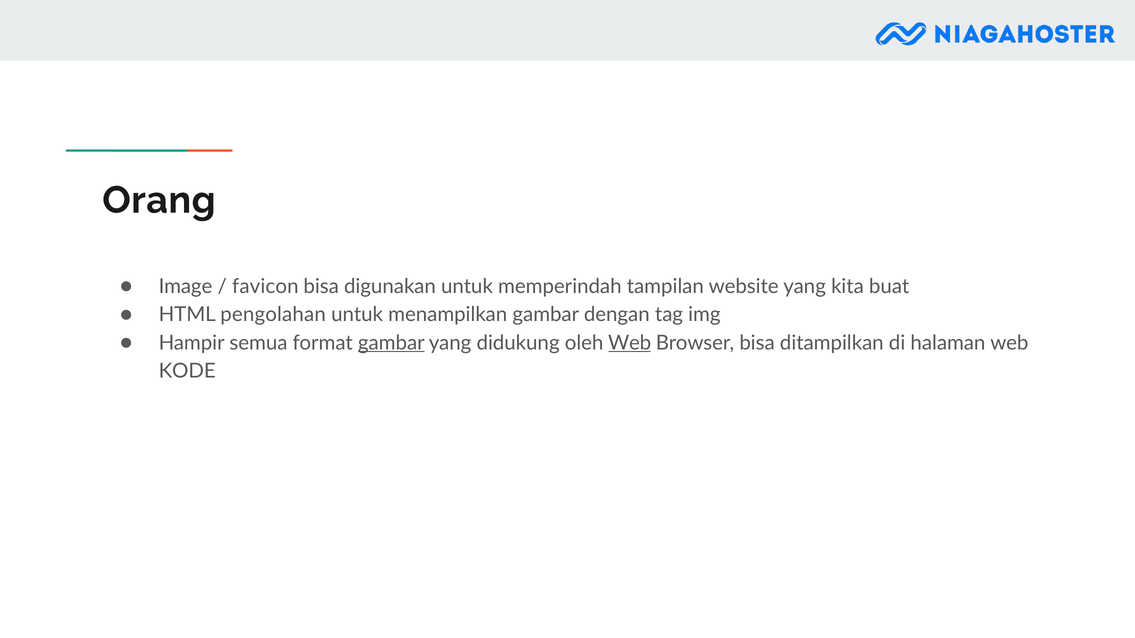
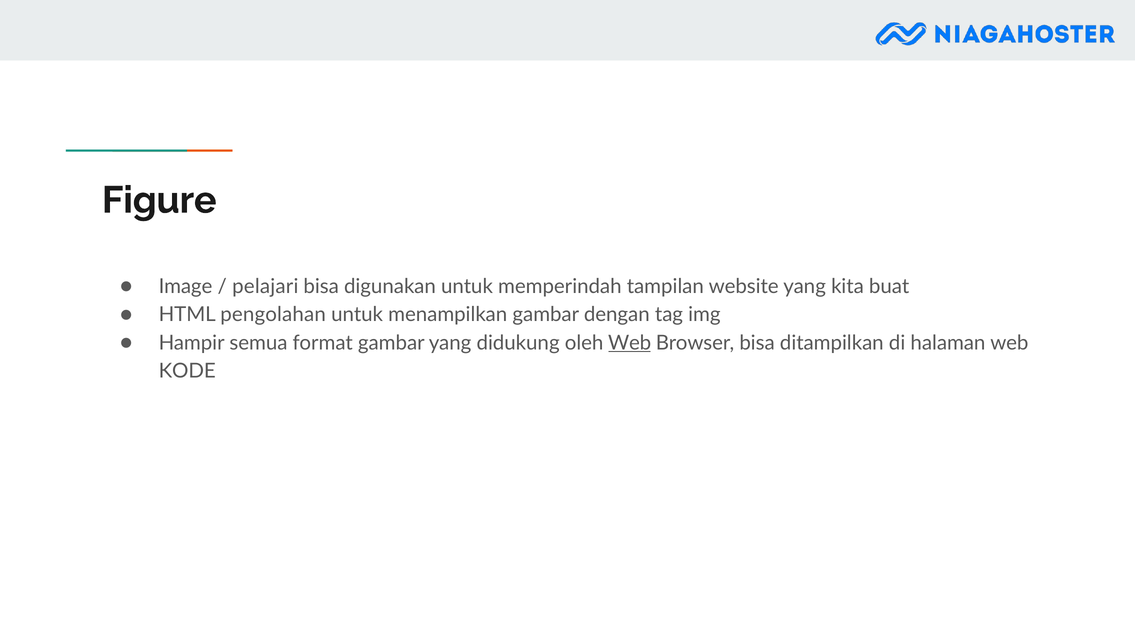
Orang: Orang -> Figure
favicon: favicon -> pelajari
gambar at (391, 343) underline: present -> none
